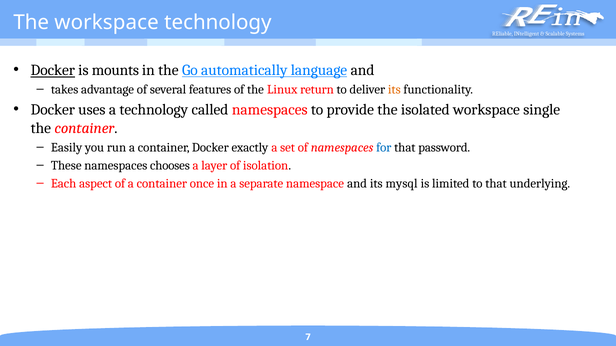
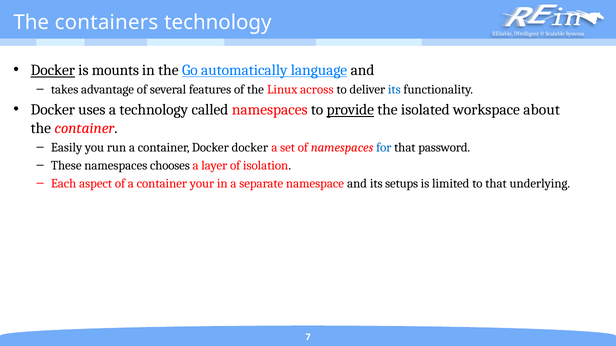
The workspace: workspace -> containers
return: return -> across
its at (394, 90) colour: orange -> blue
provide underline: none -> present
single: single -> about
Docker exactly: exactly -> docker
once: once -> your
mysql: mysql -> setups
